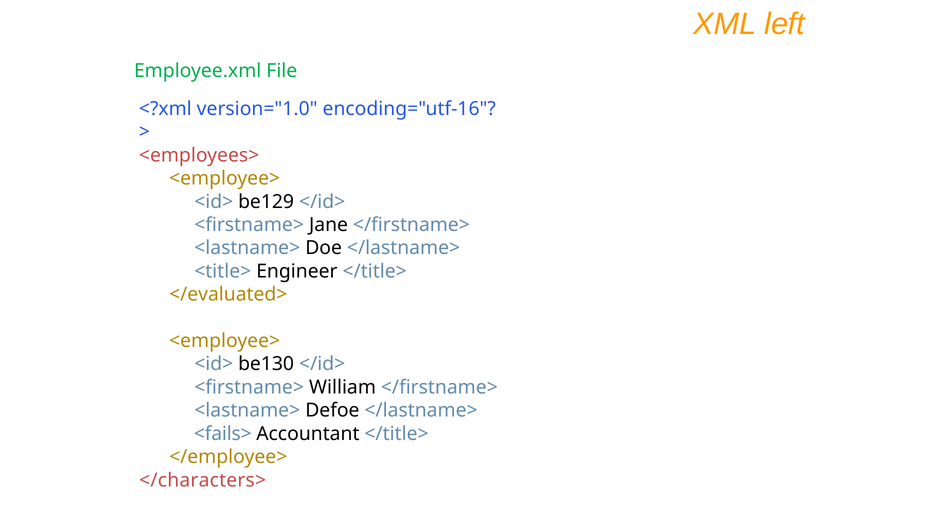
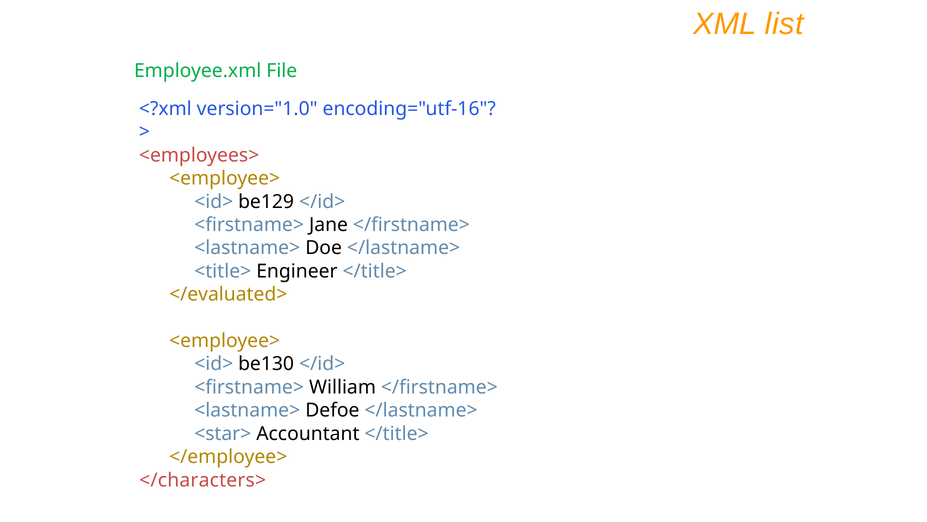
left: left -> list
<fails>: <fails> -> <star>
